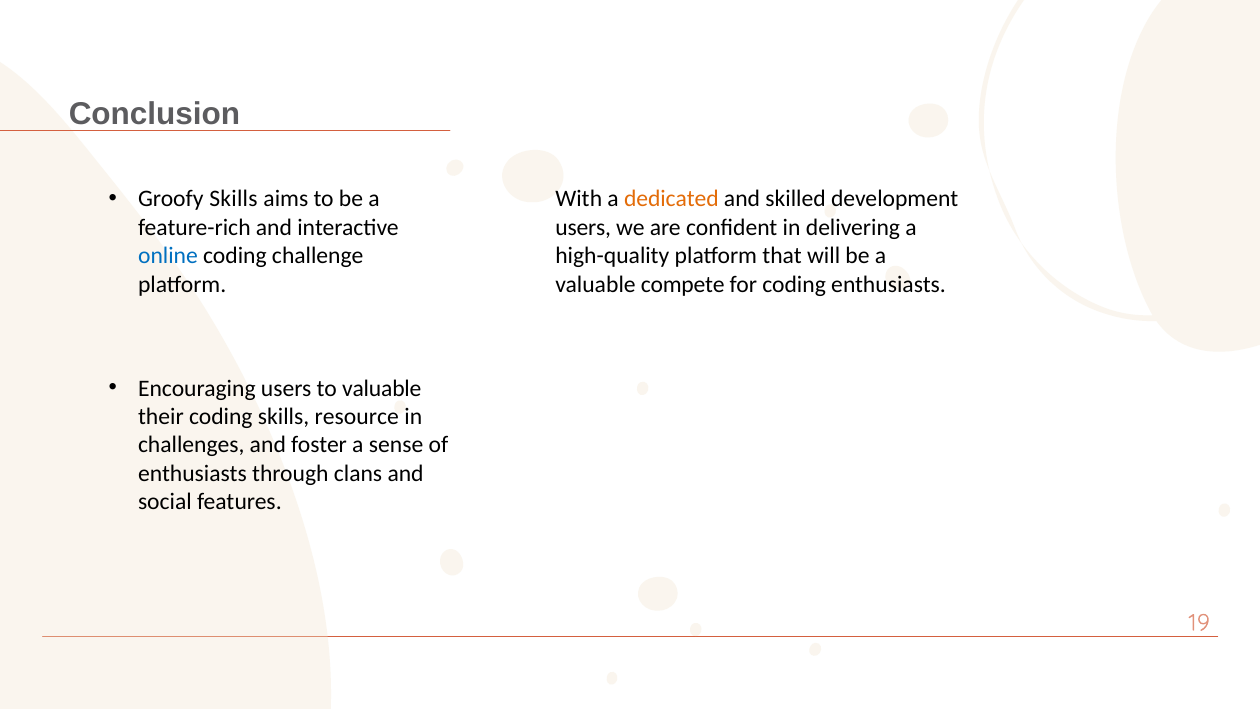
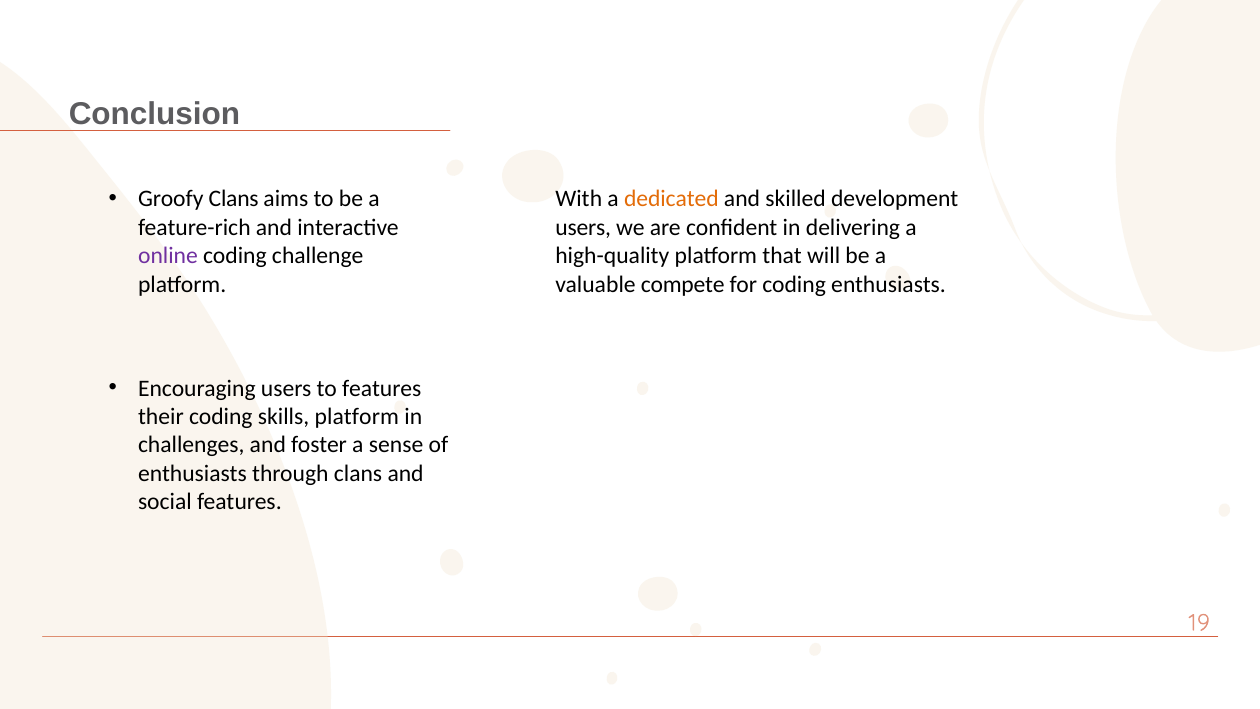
Groofy Skills: Skills -> Clans
online colour: blue -> purple
to valuable: valuable -> features
skills resource: resource -> platform
